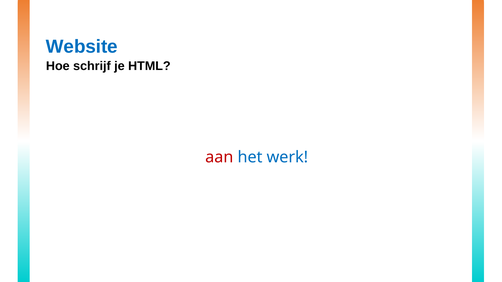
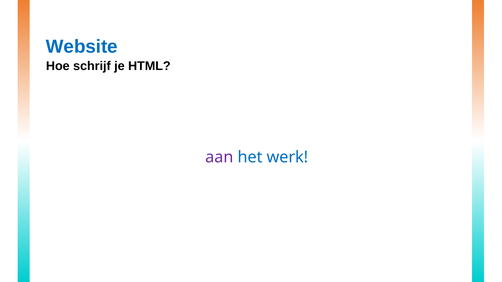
aan colour: red -> purple
